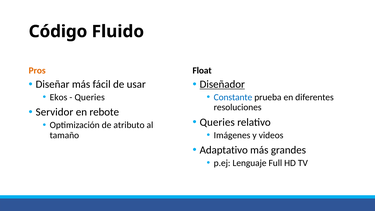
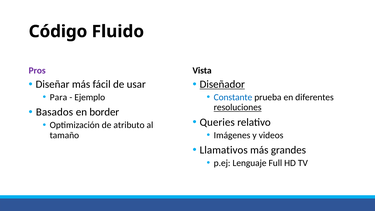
Pros colour: orange -> purple
Float: Float -> Vista
Ekos: Ekos -> Para
Queries at (90, 97): Queries -> Ejemplo
resoluciones underline: none -> present
Servidor: Servidor -> Basados
rebote: rebote -> border
Adaptativo: Adaptativo -> Llamativos
